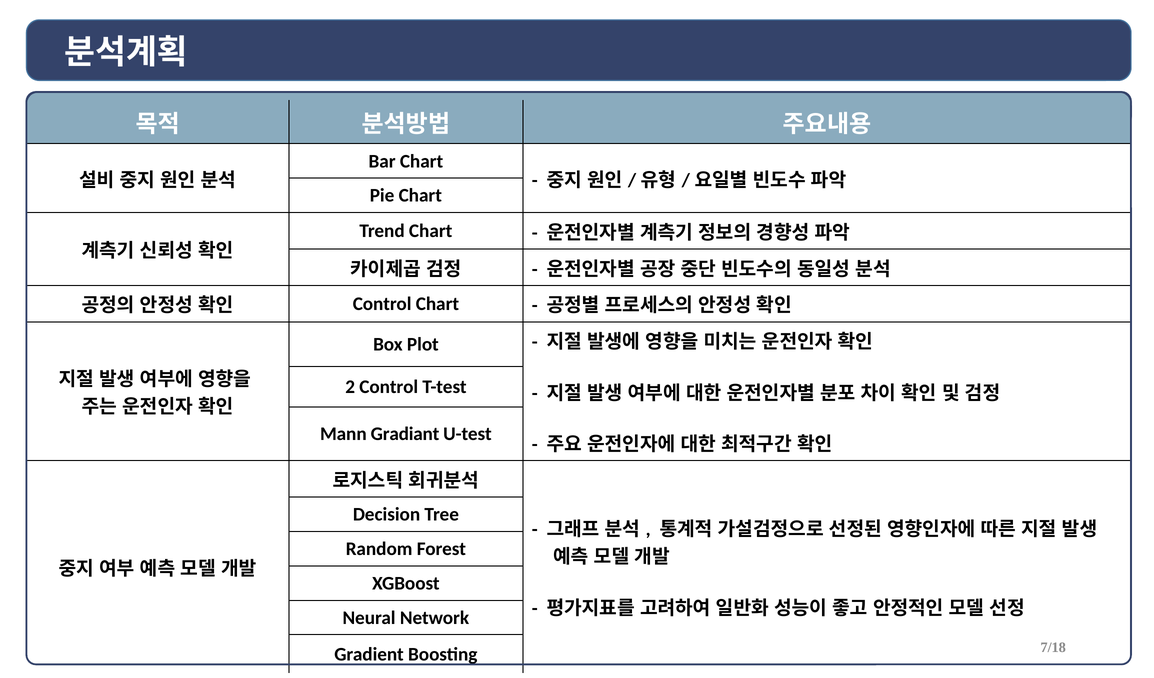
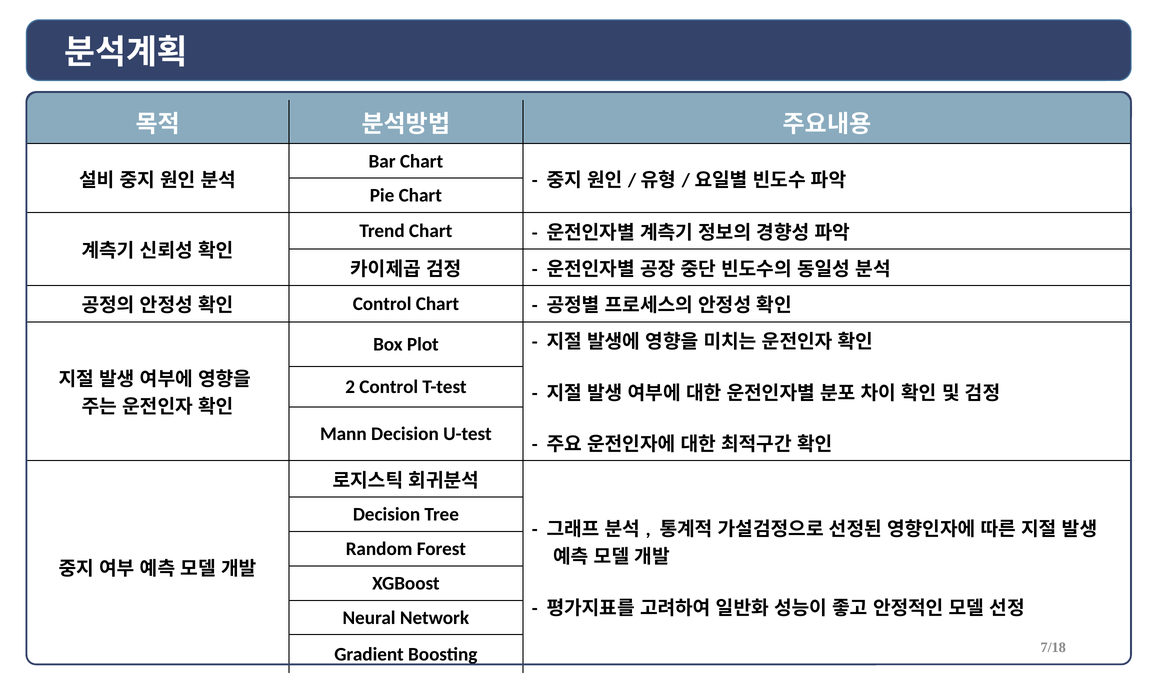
Mann Gradiant: Gradiant -> Decision
